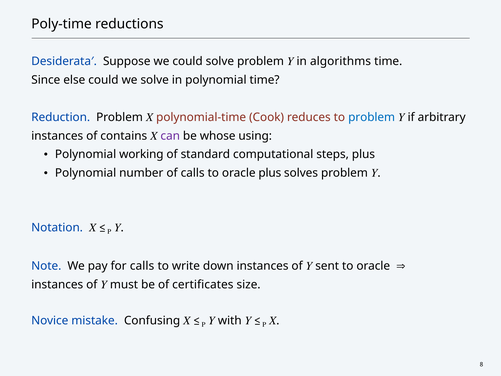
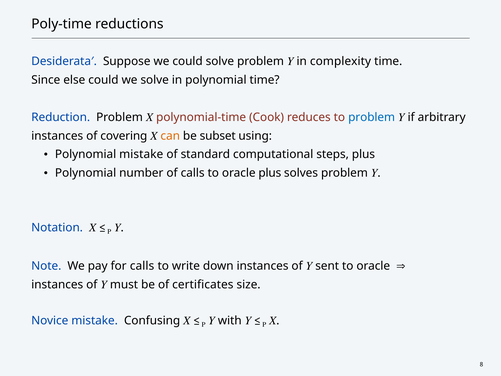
algorithms: algorithms -> complexity
contains: contains -> covering
can colour: purple -> orange
whose: whose -> subset
Polynomial working: working -> mistake
